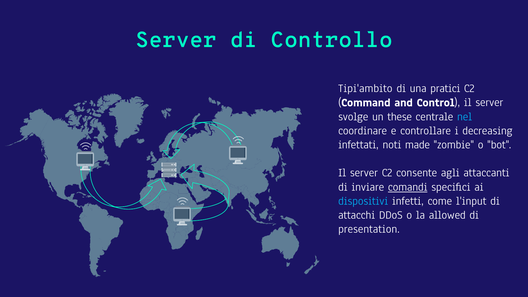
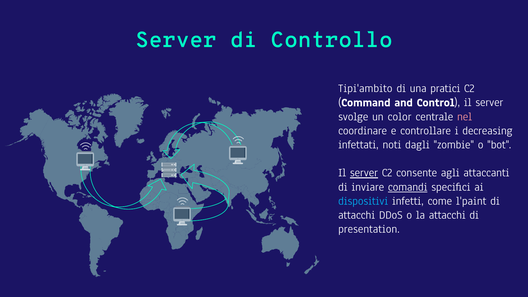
these: these -> color
nel colour: light blue -> pink
made: made -> dagli
server at (364, 173) underline: none -> present
l'input: l'input -> l'paint
la allowed: allowed -> attacchi
